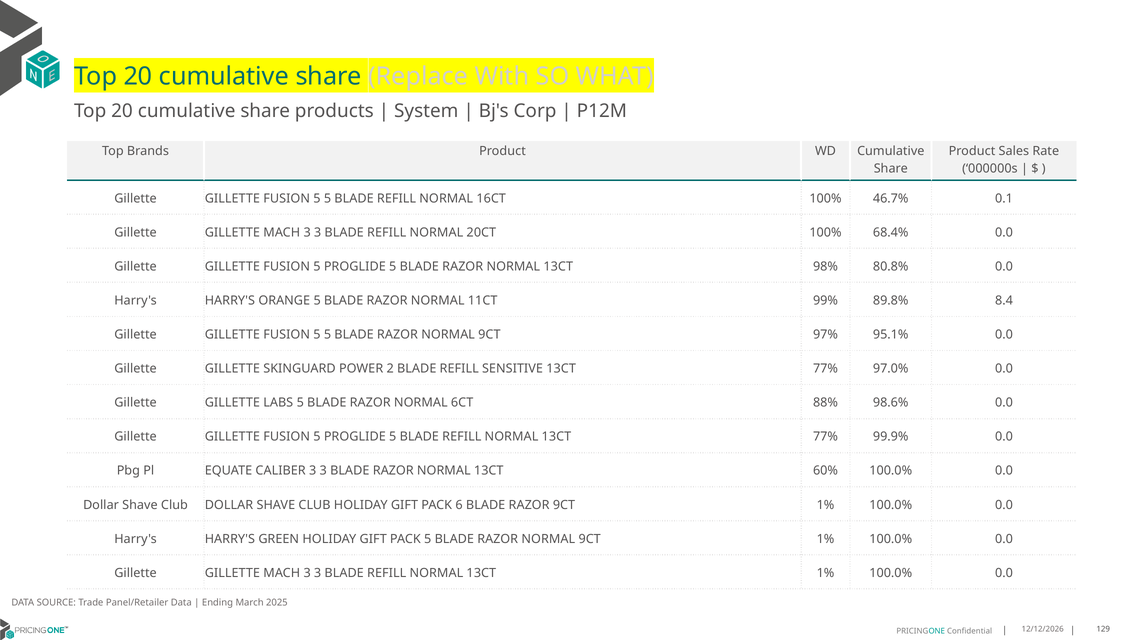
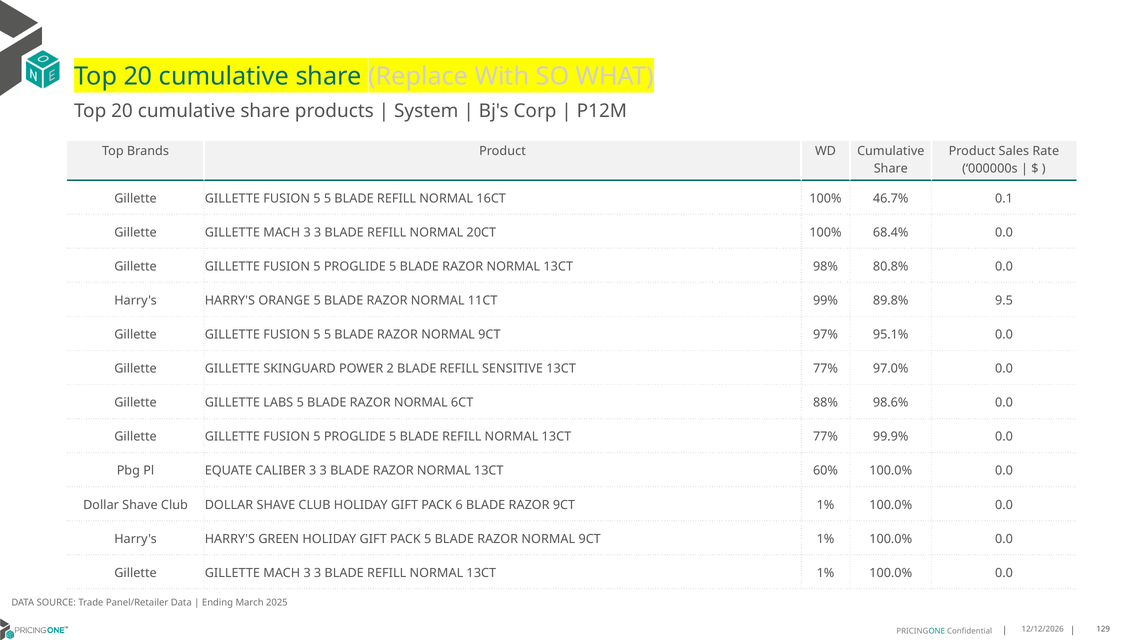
8.4: 8.4 -> 9.5
